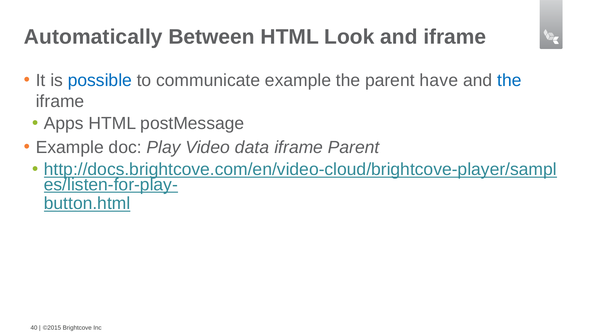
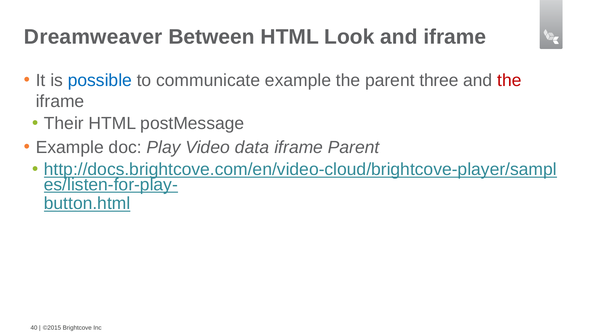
Automatically: Automatically -> Dreamweaver
have: have -> three
the at (509, 80) colour: blue -> red
Apps: Apps -> Their
